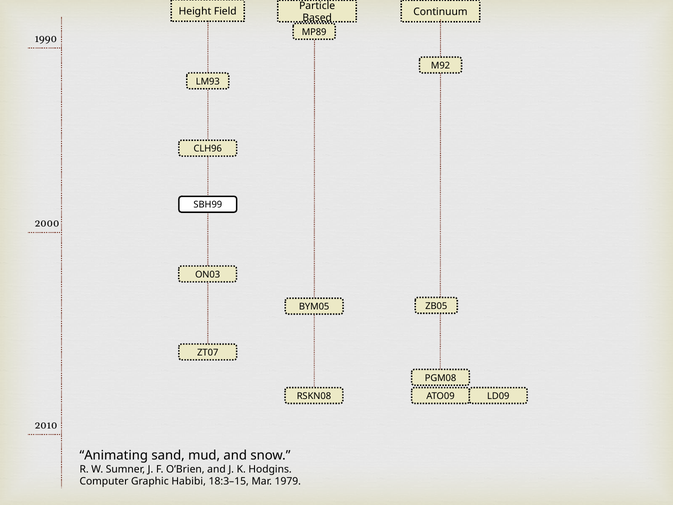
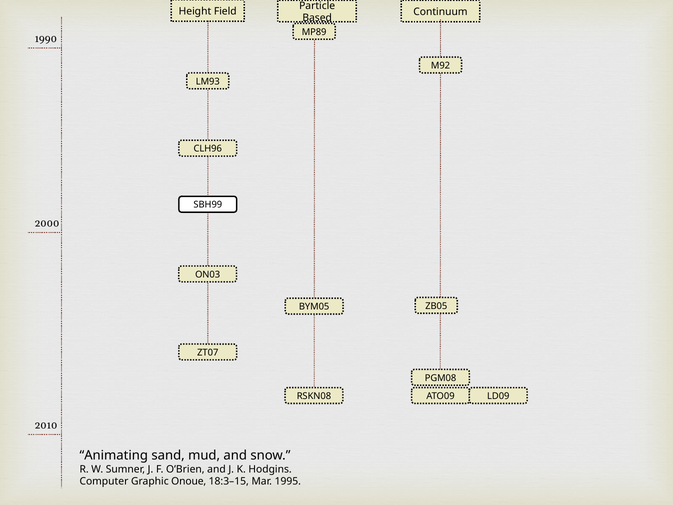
Habibi: Habibi -> Onoue
1979: 1979 -> 1995
